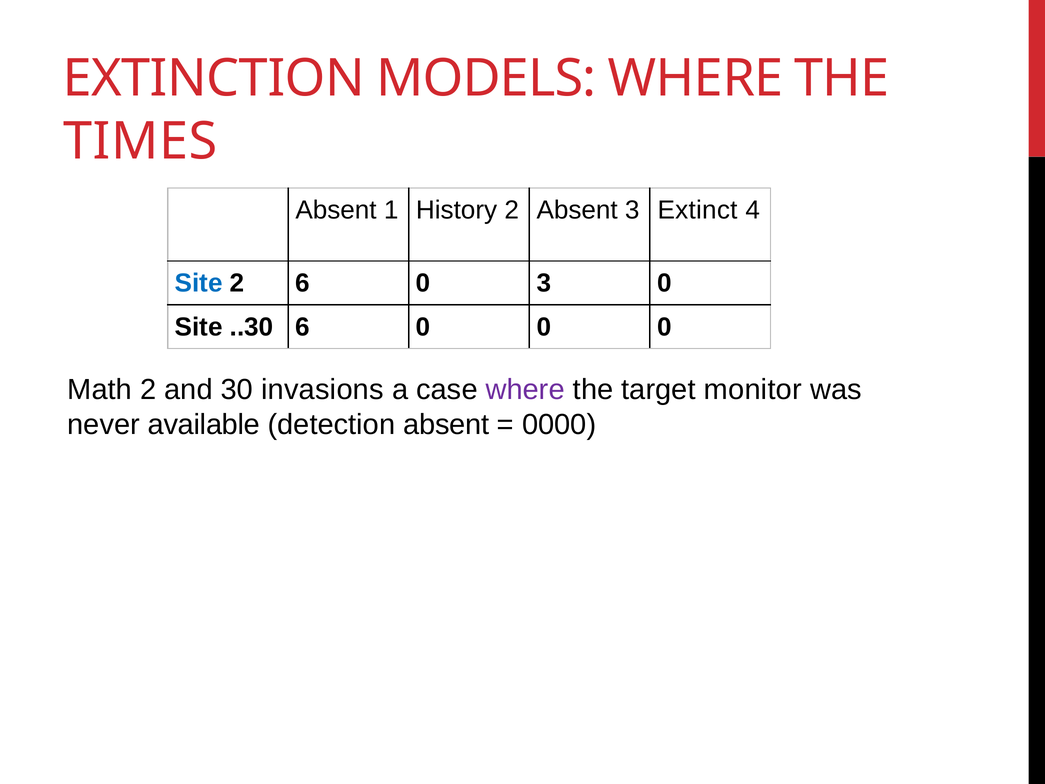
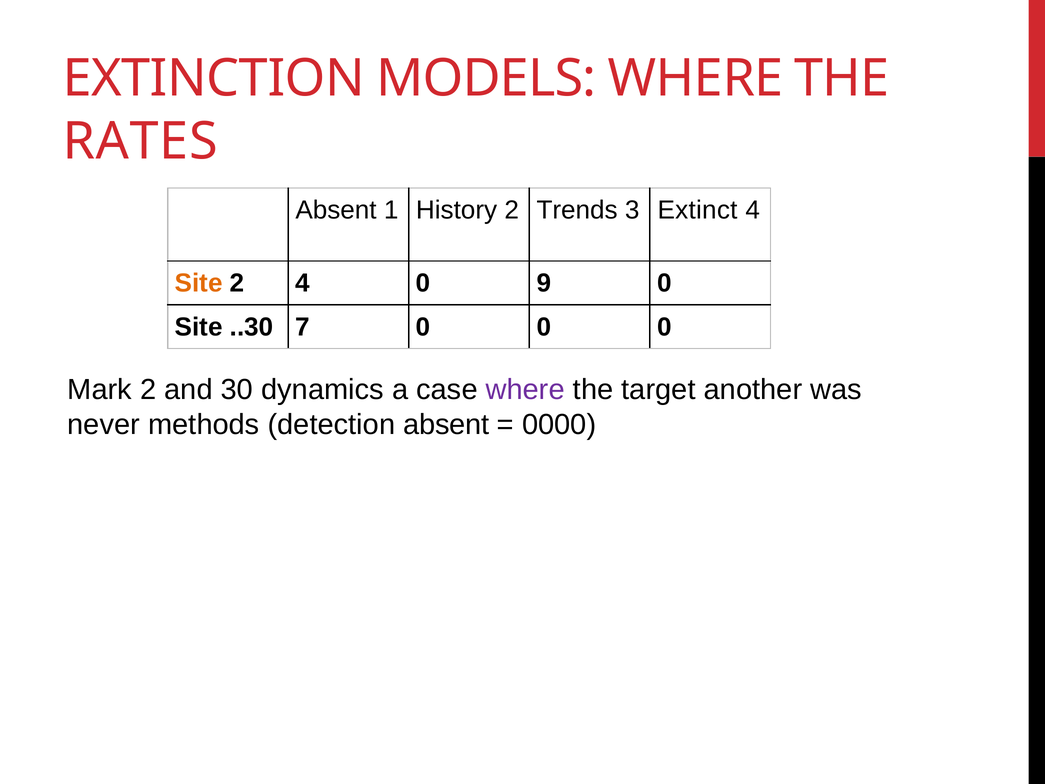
TIMES: TIMES -> RATES
2 Absent: Absent -> Trends
Site at (199, 283) colour: blue -> orange
2 6: 6 -> 4
0 3: 3 -> 9
..30 6: 6 -> 7
Math: Math -> Mark
invasions: invasions -> dynamics
monitor: monitor -> another
available: available -> methods
